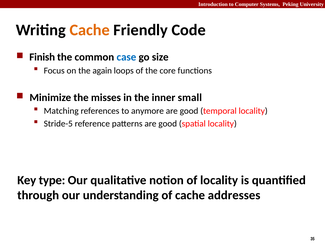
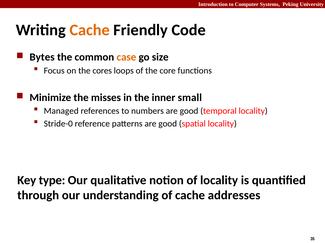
Finish: Finish -> Bytes
case colour: blue -> orange
again: again -> cores
Matching: Matching -> Managed
anymore: anymore -> numbers
Stride-5: Stride-5 -> Stride-0
